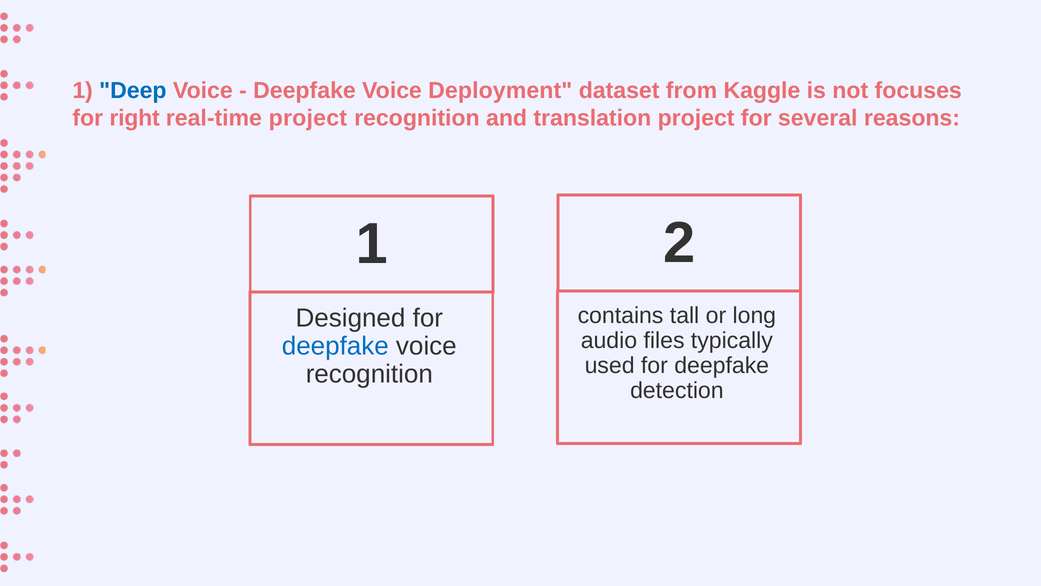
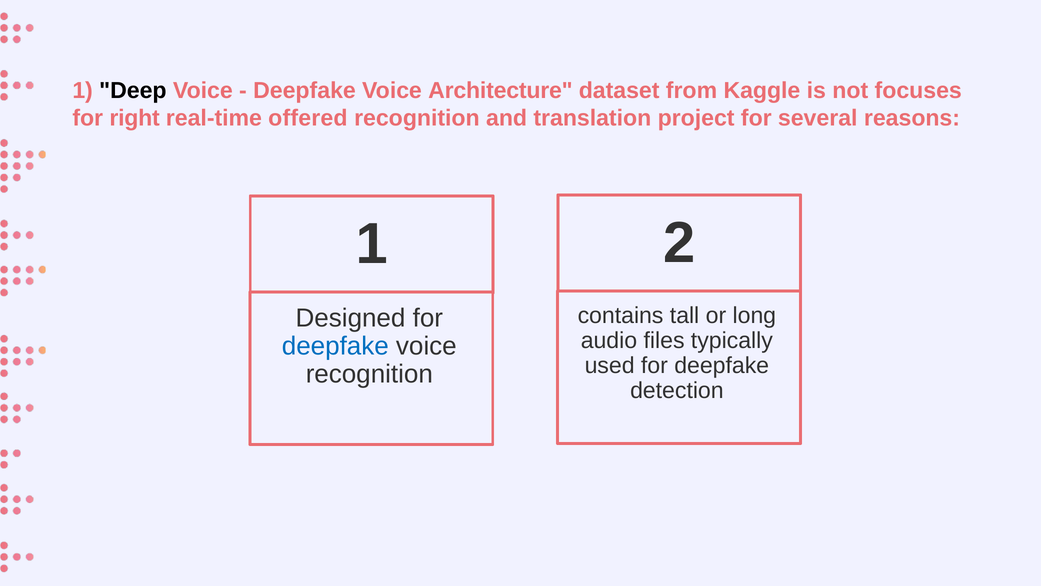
Deep colour: blue -> black
Deployment: Deployment -> Architecture
real-time project: project -> offered
